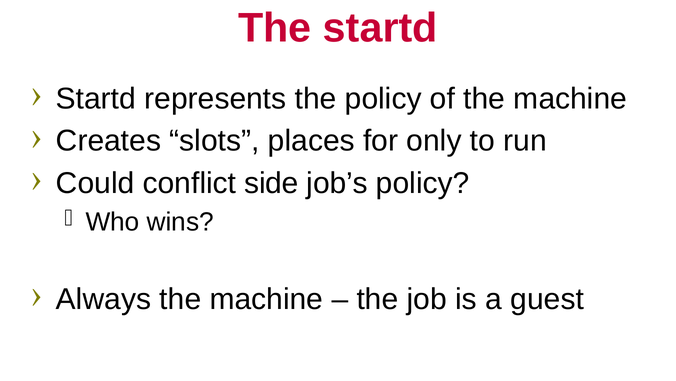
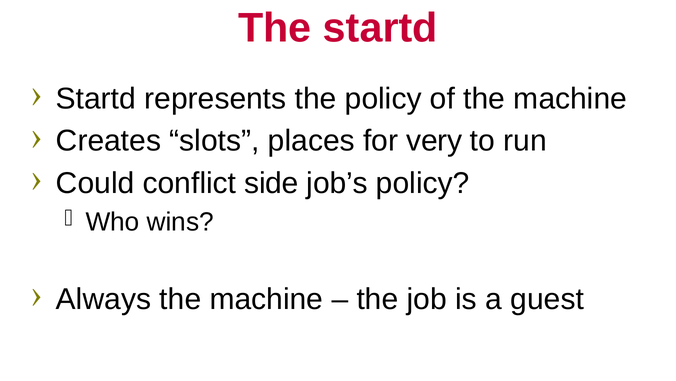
only: only -> very
